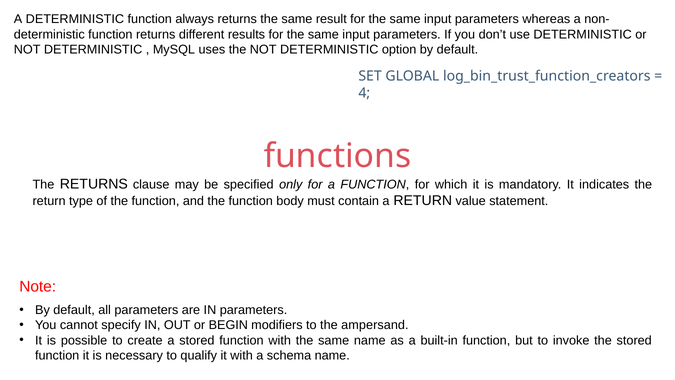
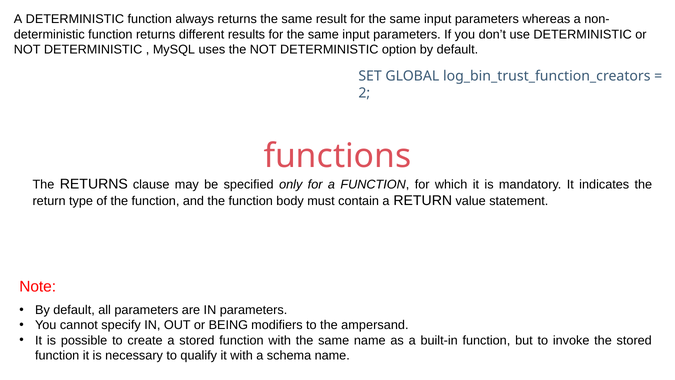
4: 4 -> 2
BEGIN: BEGIN -> BEING
